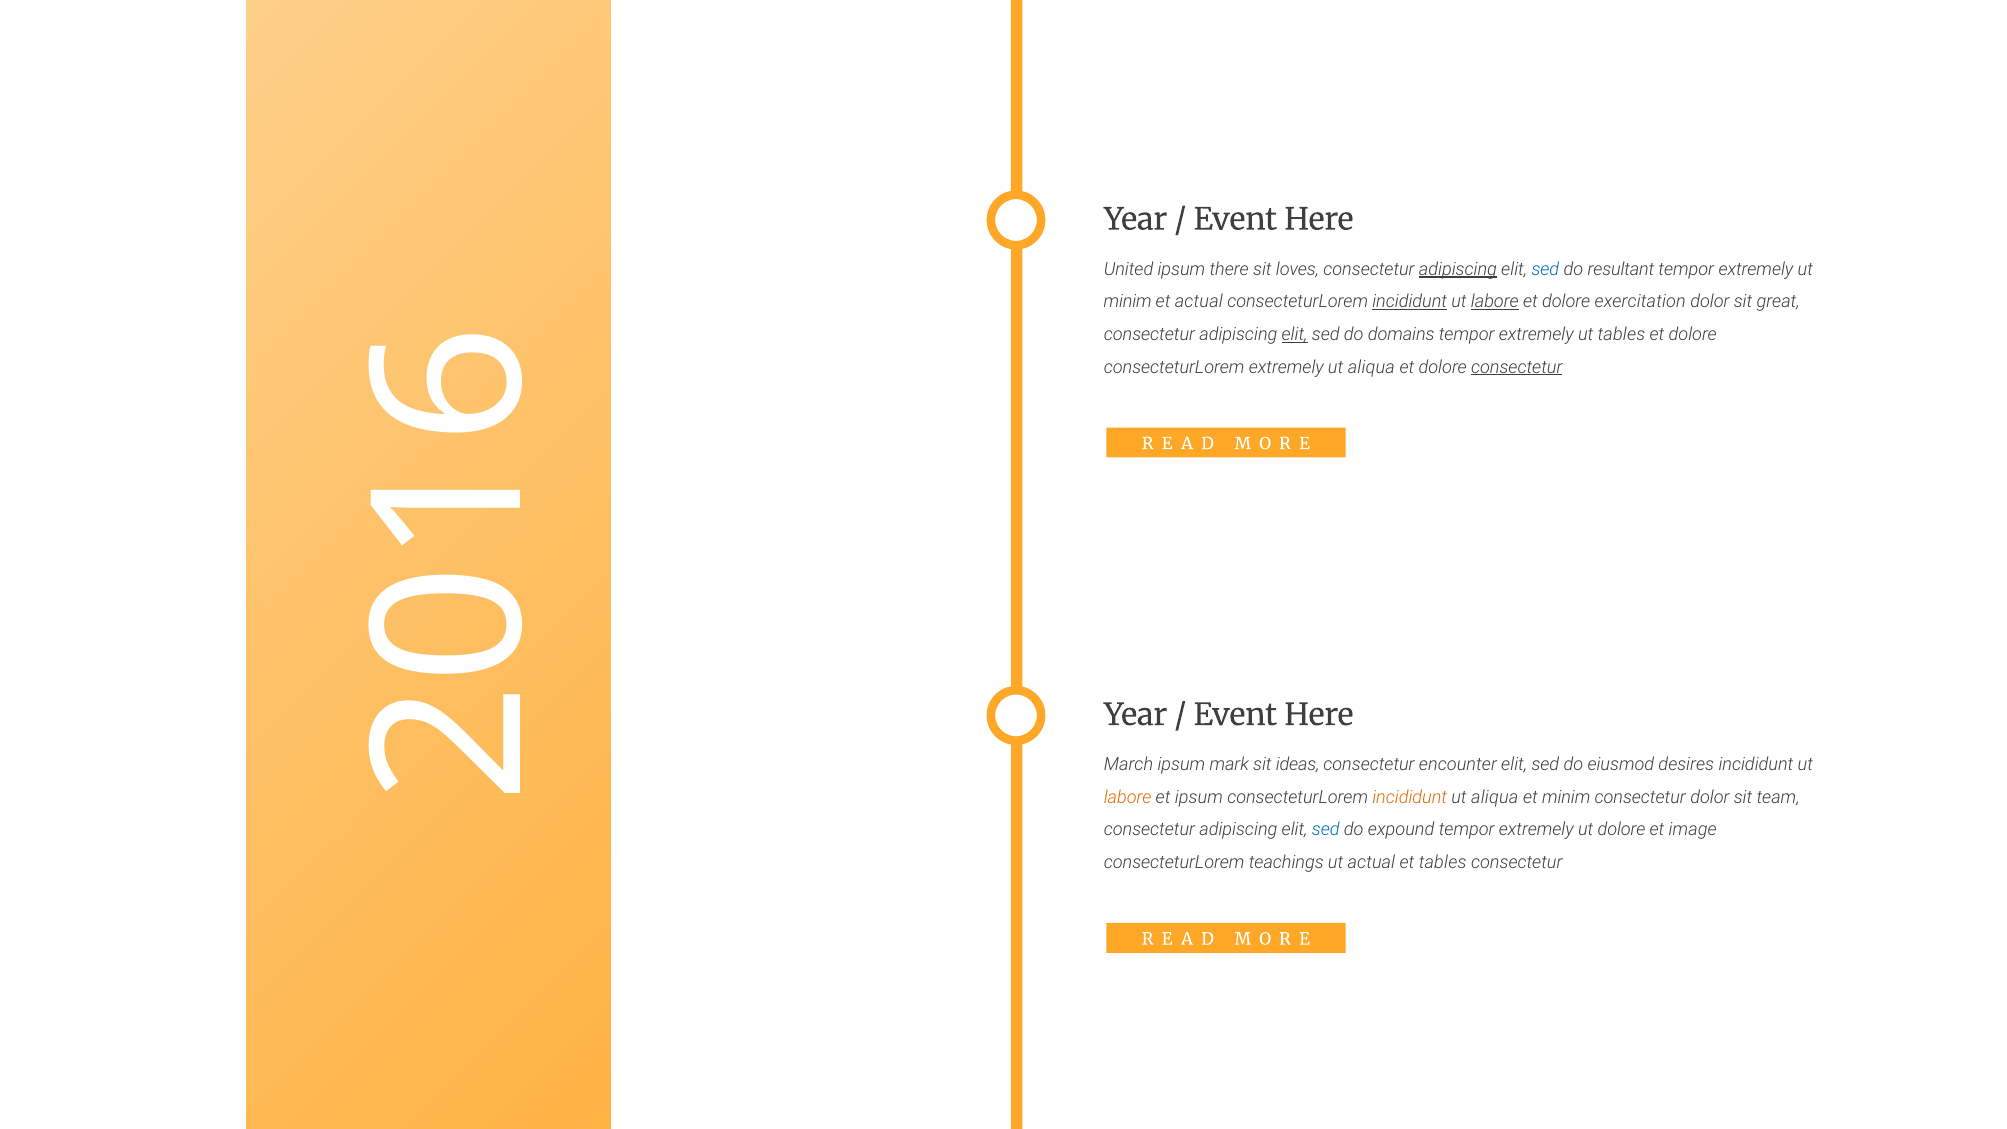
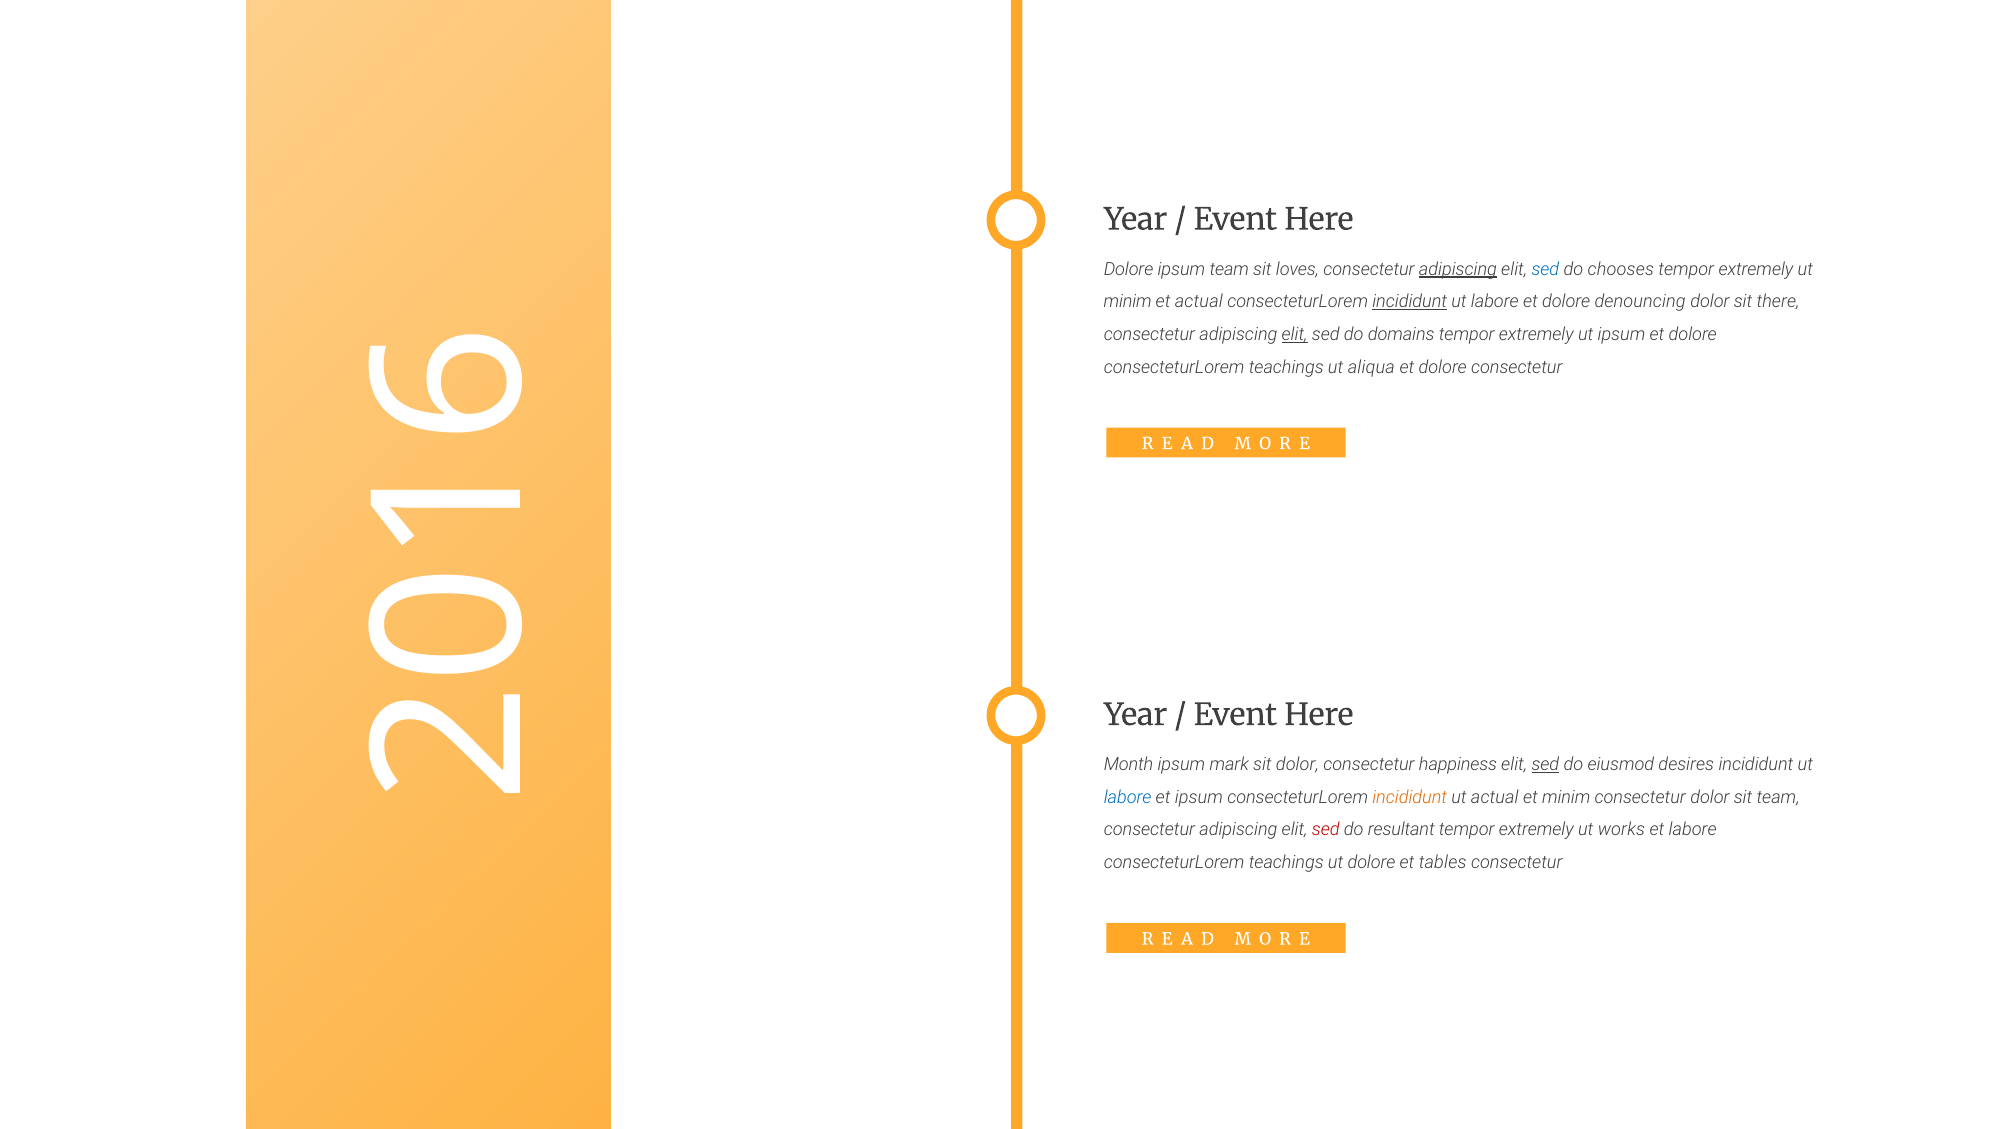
United at (1129, 269): United -> Dolore
ipsum there: there -> team
resultant: resultant -> chooses
labore at (1495, 302) underline: present -> none
exercitation: exercitation -> denouncing
great: great -> there
ut tables: tables -> ipsum
extremely at (1286, 367): extremely -> teachings
consectetur at (1517, 367) underline: present -> none
March: March -> Month
sit ideas: ideas -> dolor
encounter: encounter -> happiness
sed at (1545, 765) underline: none -> present
labore at (1128, 797) colour: orange -> blue
aliqua at (1495, 797): aliqua -> actual
sed at (1326, 830) colour: blue -> red
expound: expound -> resultant
ut dolore: dolore -> works
et image: image -> labore
ut actual: actual -> dolore
